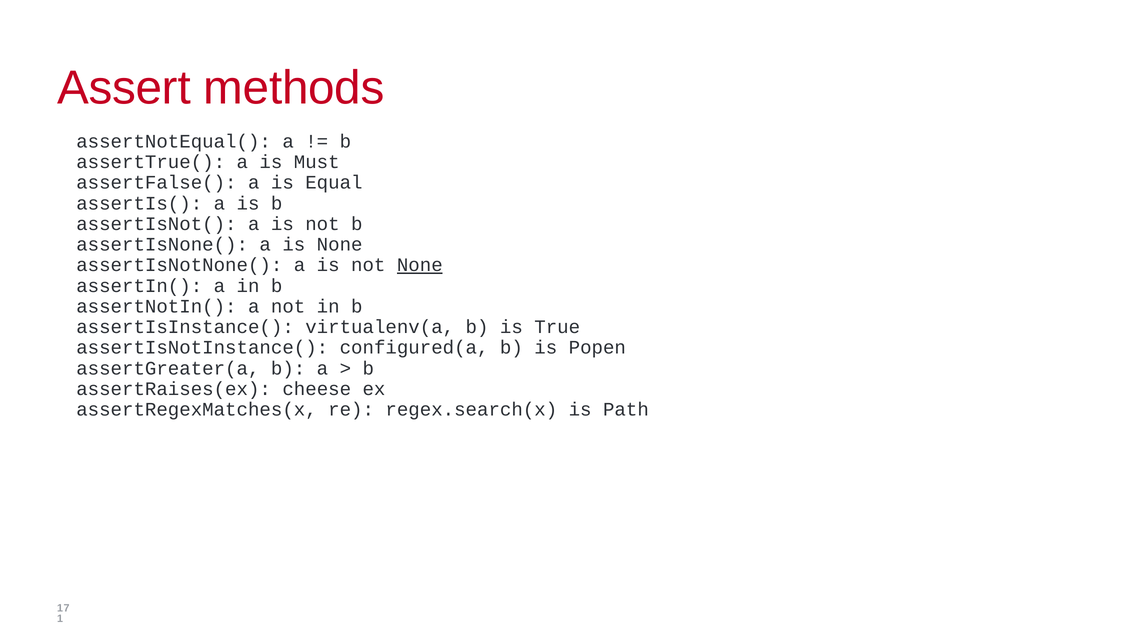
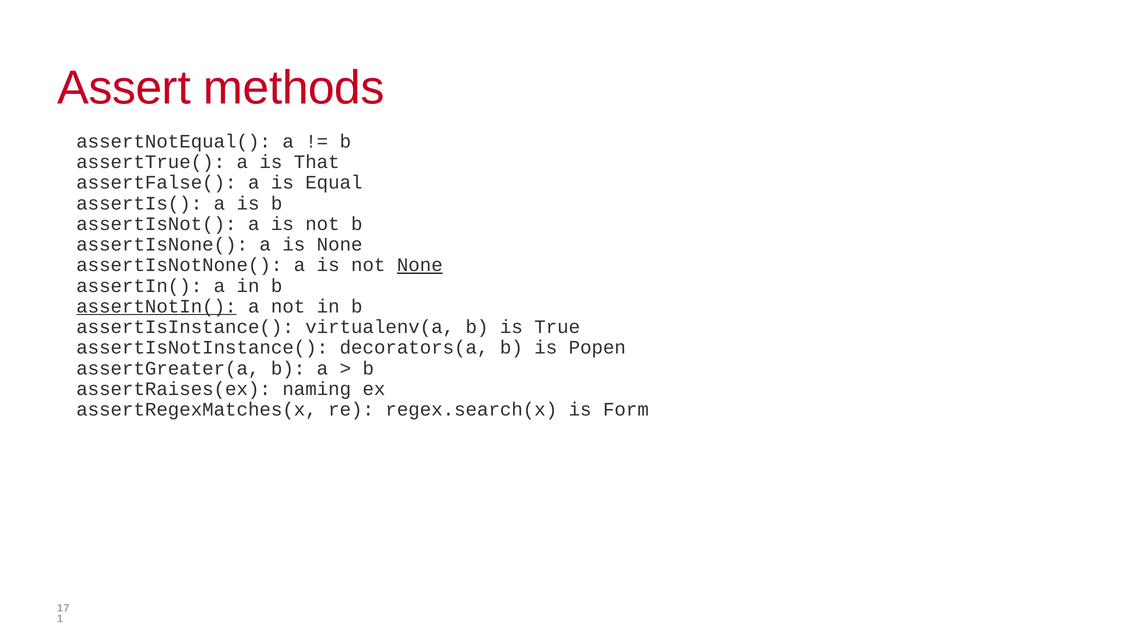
Must: Must -> That
assertNotIn( underline: none -> present
configured(a: configured(a -> decorators(a
cheese: cheese -> naming
Path: Path -> Form
